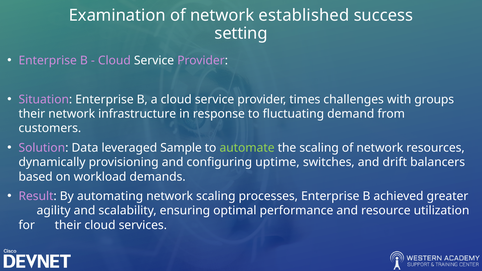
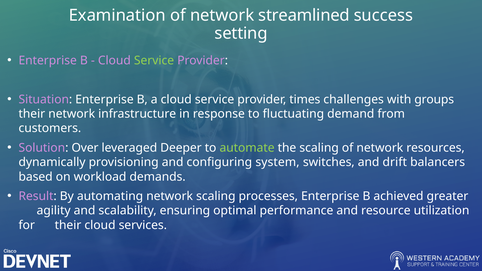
established: established -> streamlined
Service at (154, 61) colour: white -> light green
Data: Data -> Over
Sample: Sample -> Deeper
uptime: uptime -> system
